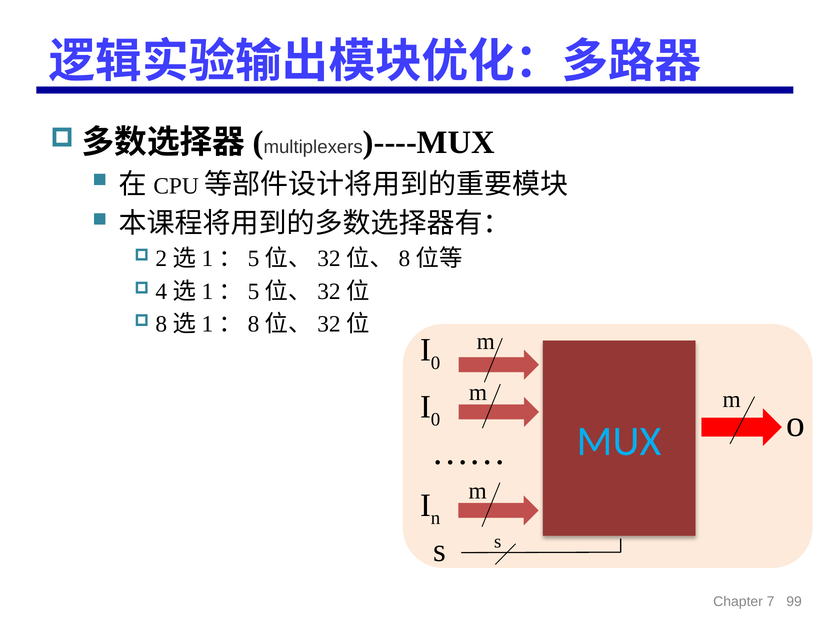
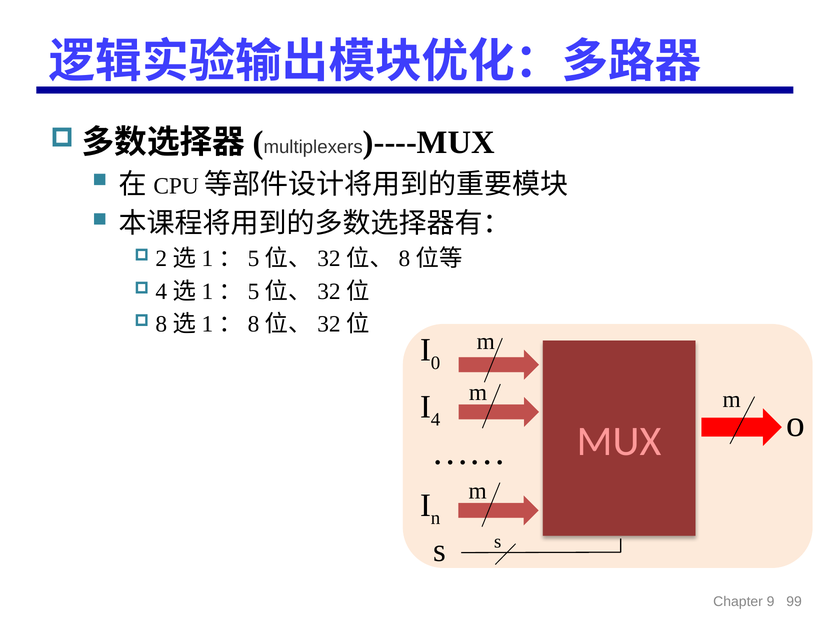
0 at (436, 420): 0 -> 4
MUX colour: light blue -> pink
7: 7 -> 9
